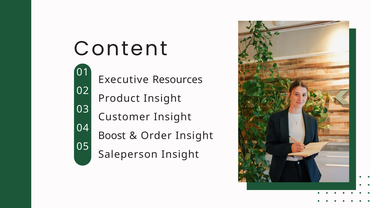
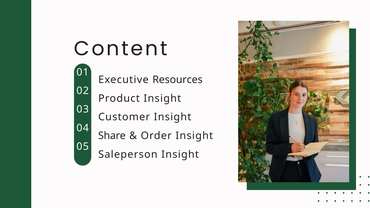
Boost: Boost -> Share
